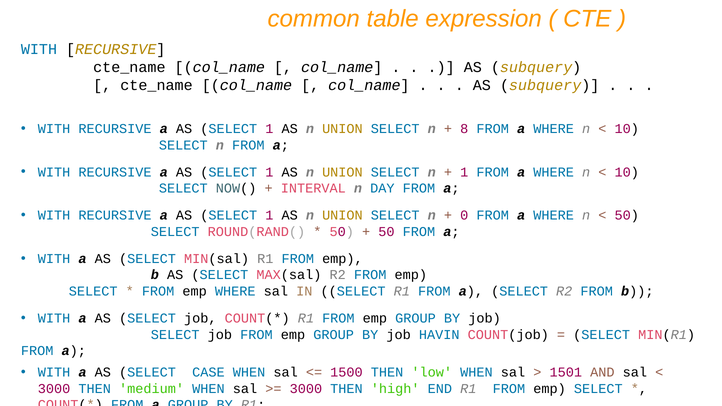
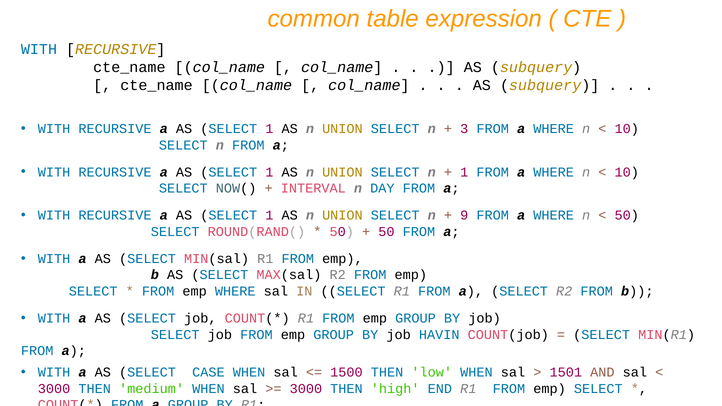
8: 8 -> 3
0: 0 -> 9
